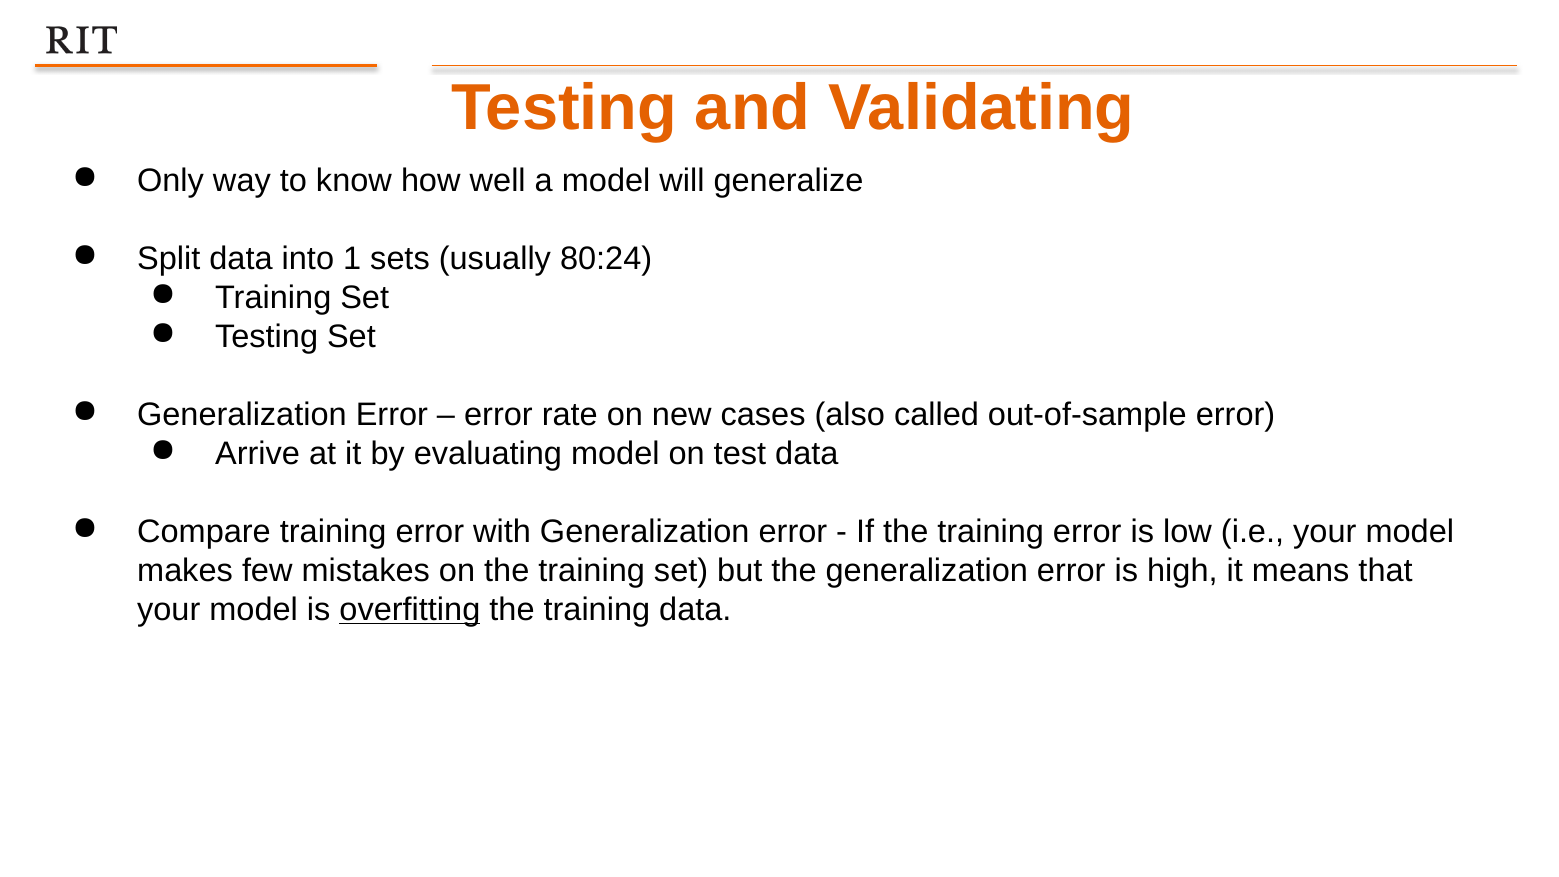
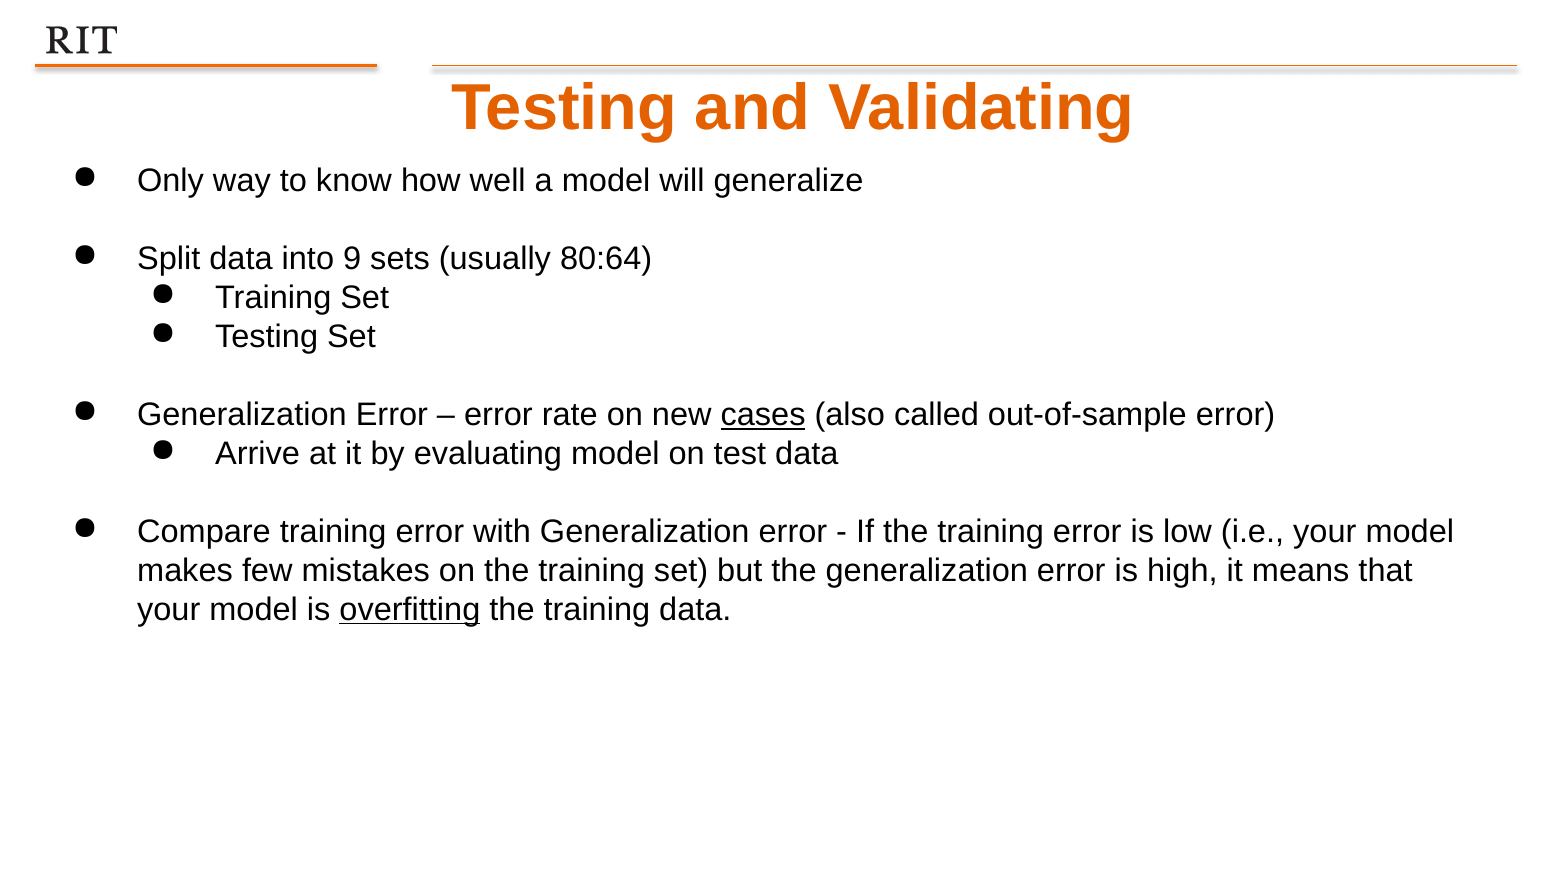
1: 1 -> 9
80:24: 80:24 -> 80:64
cases underline: none -> present
